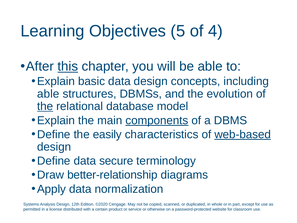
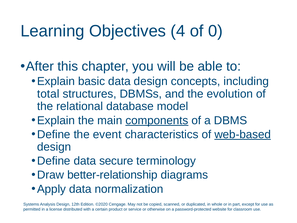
5: 5 -> 4
4: 4 -> 0
this underline: present -> none
able at (48, 94): able -> total
the at (45, 106) underline: present -> none
easily: easily -> event
